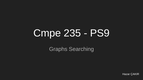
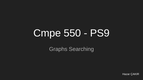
235: 235 -> 550
